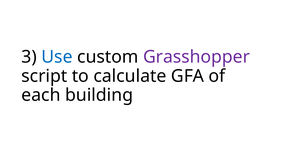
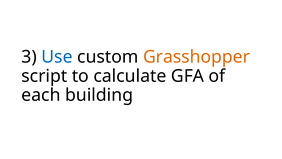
Grasshopper colour: purple -> orange
